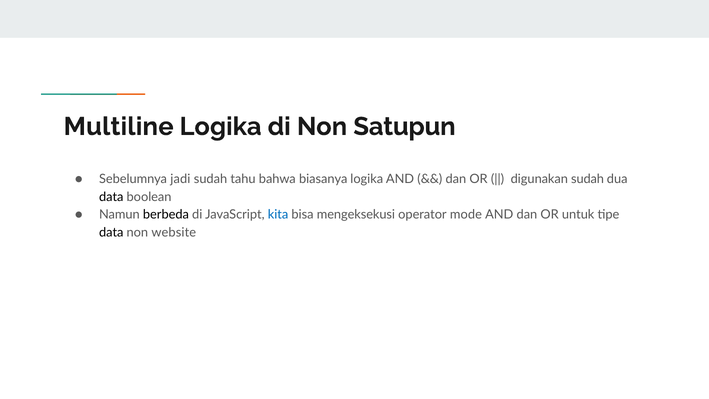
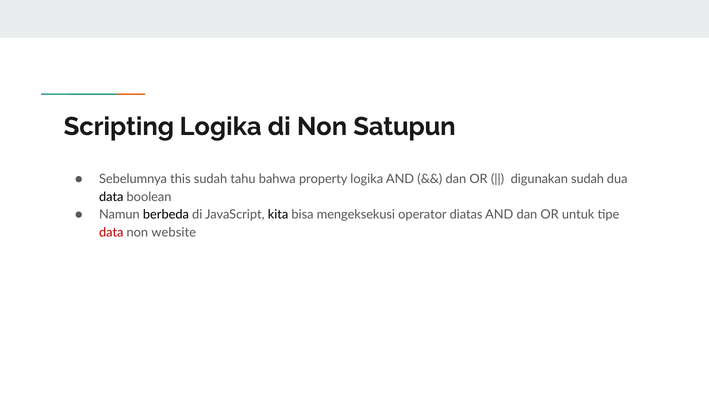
Multiline: Multiline -> Scripting
jadi: jadi -> this
biasanya: biasanya -> property
kita colour: blue -> black
mode: mode -> diatas
data at (111, 232) colour: black -> red
